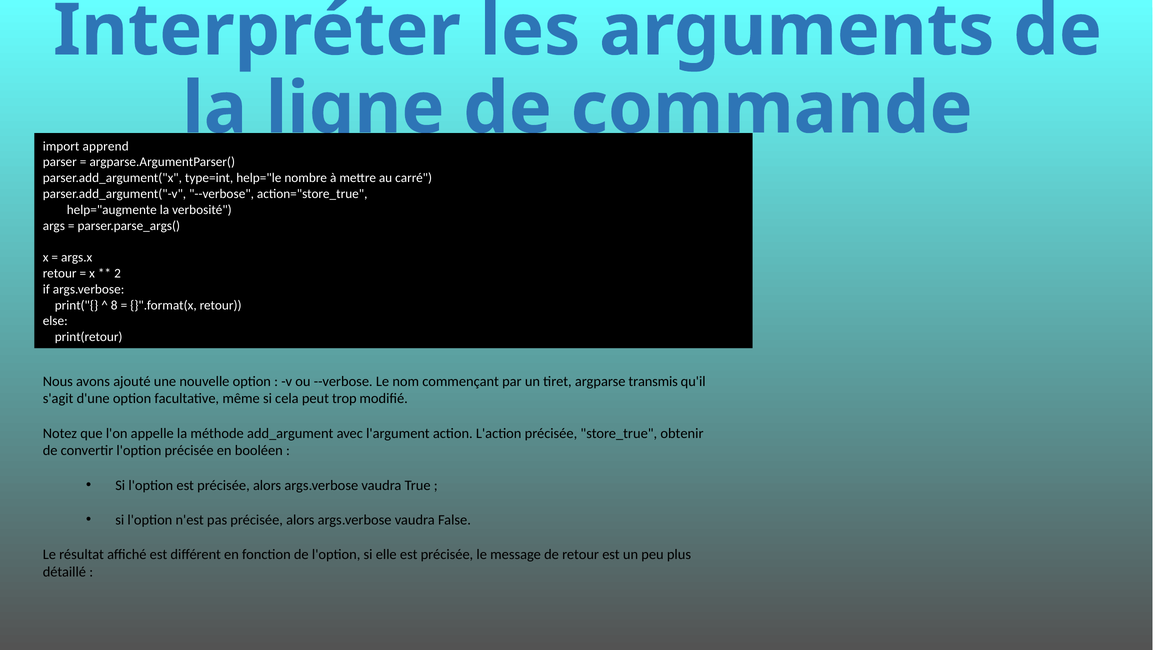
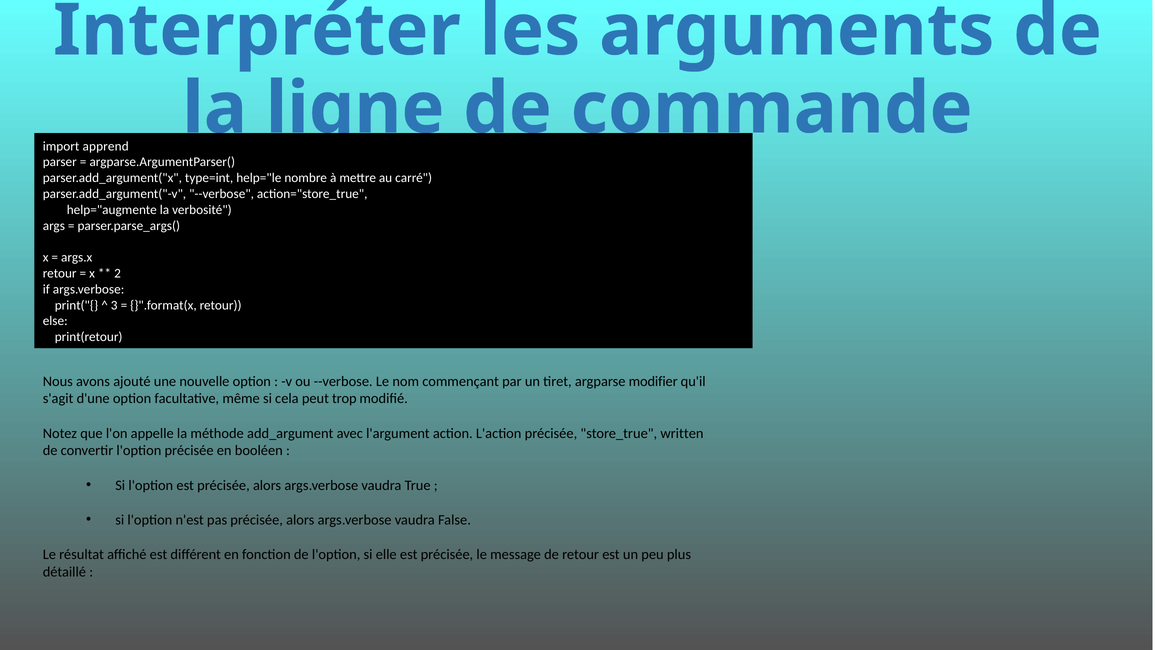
8: 8 -> 3
transmis: transmis -> modifier
obtenir: obtenir -> written
